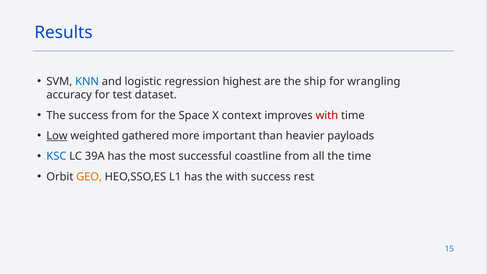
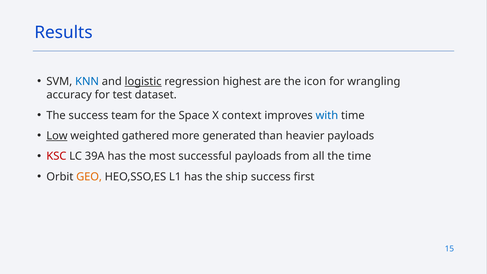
logistic underline: none -> present
ship: ship -> icon
success from: from -> team
with at (327, 115) colour: red -> blue
important: important -> generated
KSC colour: blue -> red
successful coastline: coastline -> payloads
the with: with -> ship
rest: rest -> first
